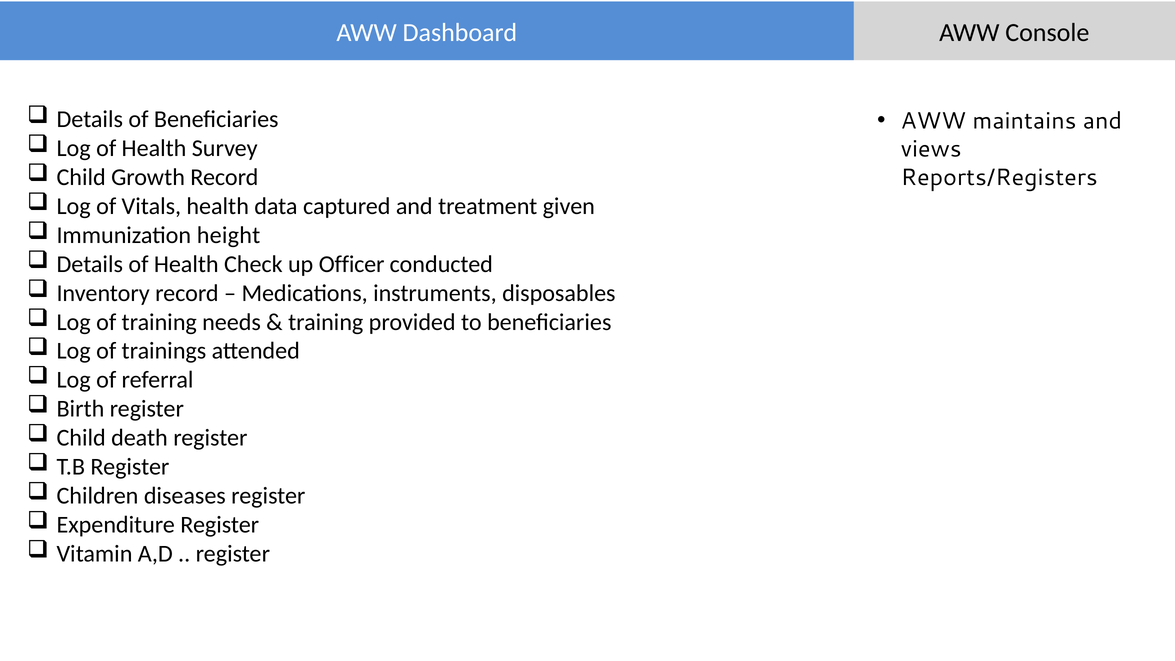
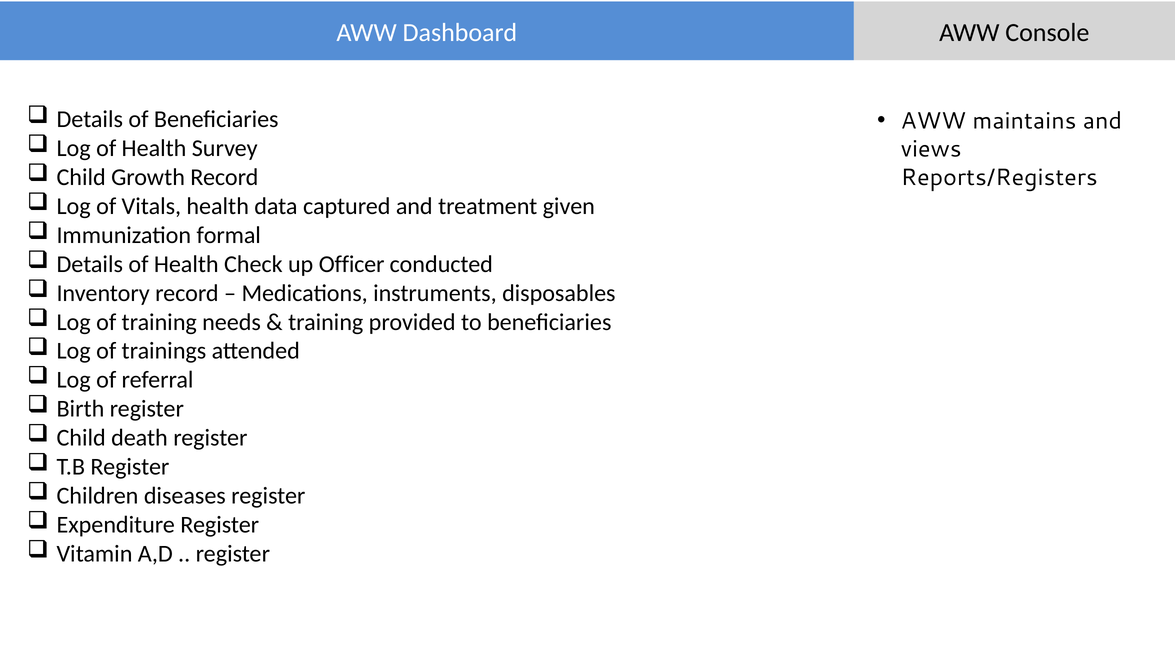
height: height -> formal
